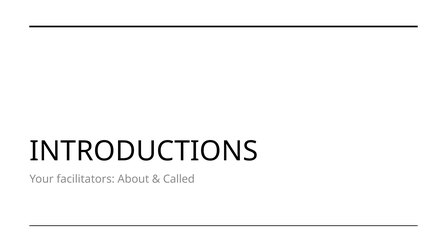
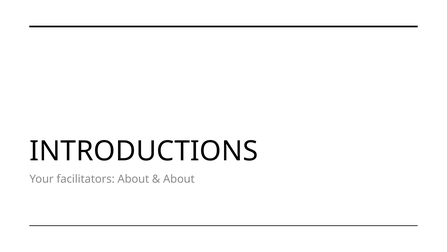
Called at (179, 179): Called -> About
